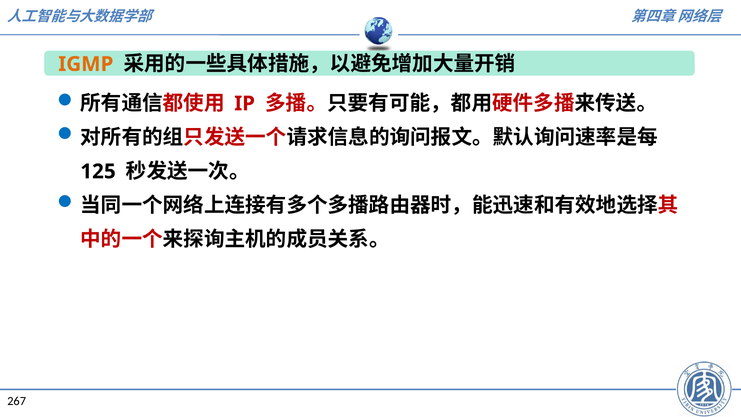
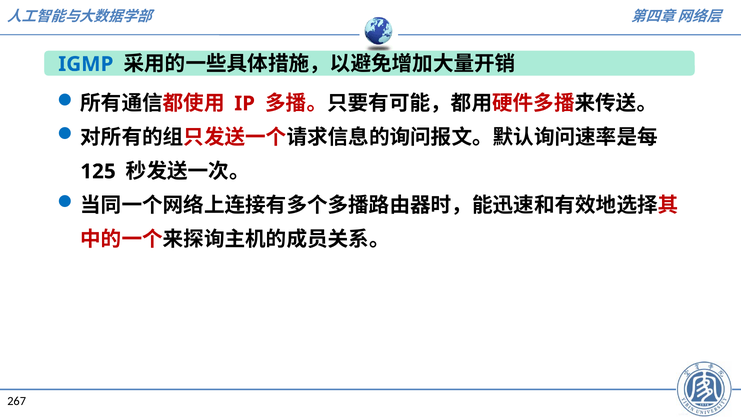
IGMP colour: orange -> blue
